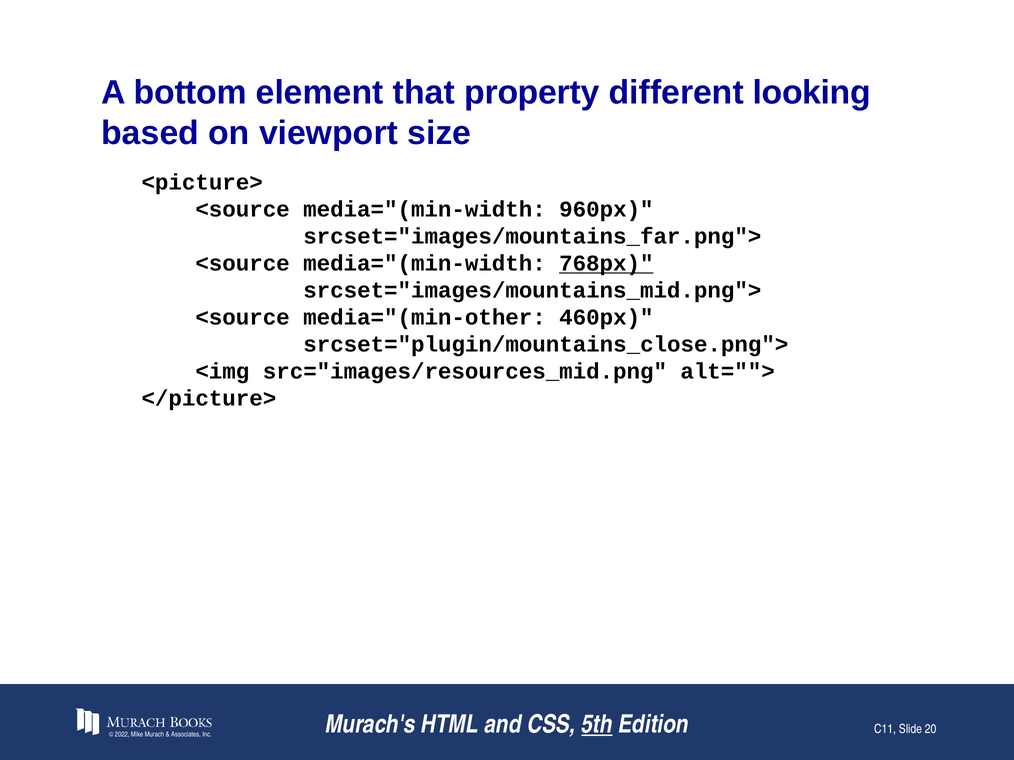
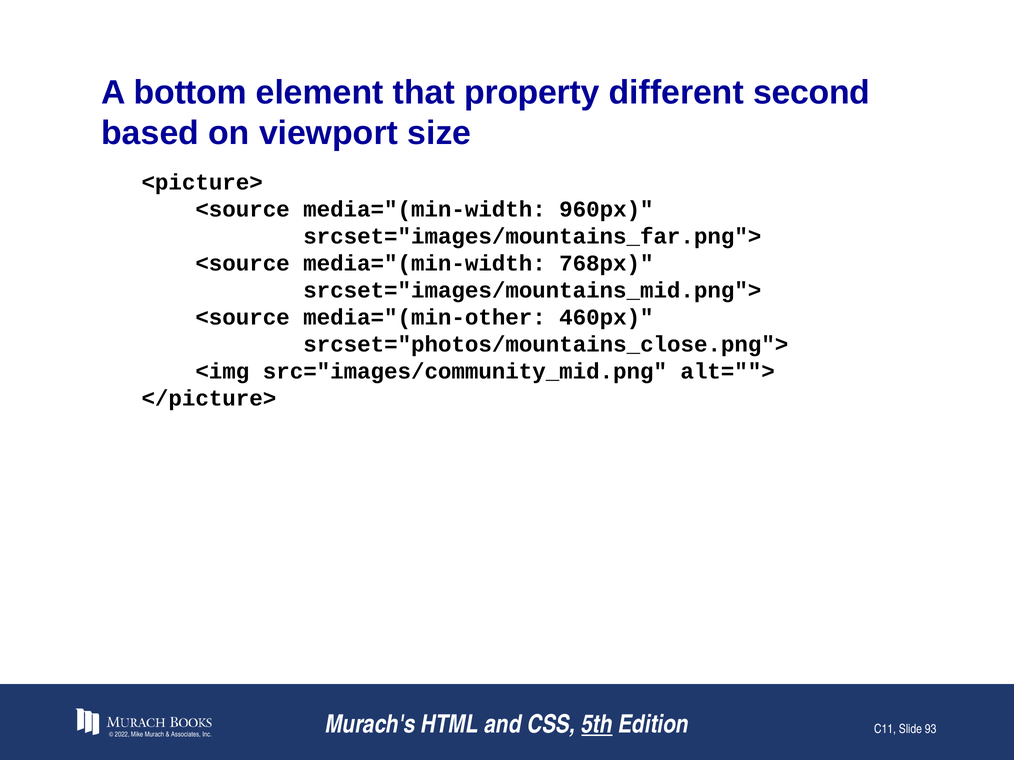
looking: looking -> second
768px underline: present -> none
srcset="plugin/mountains_close.png">: srcset="plugin/mountains_close.png"> -> srcset="photos/mountains_close.png">
src="images/resources_mid.png: src="images/resources_mid.png -> src="images/community_mid.png
20: 20 -> 93
